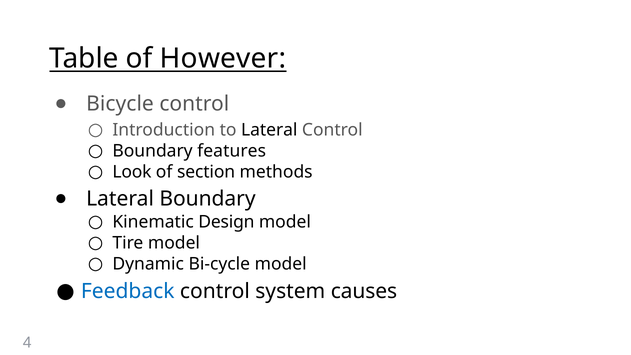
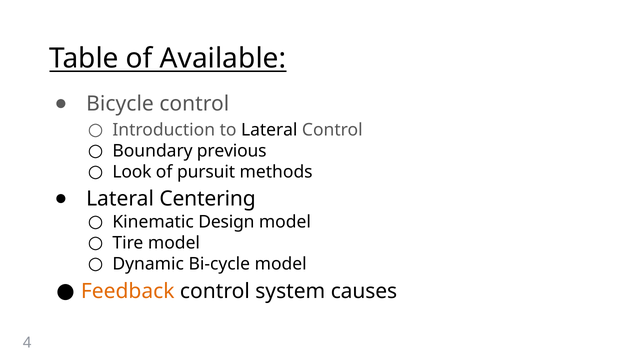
However: However -> Available
features: features -> previous
section: section -> pursuit
Lateral Boundary: Boundary -> Centering
Feedback colour: blue -> orange
